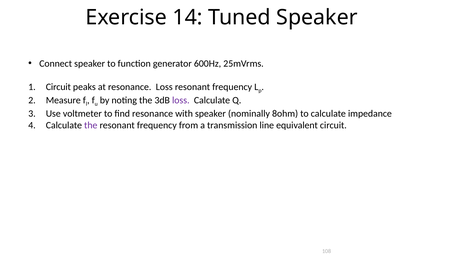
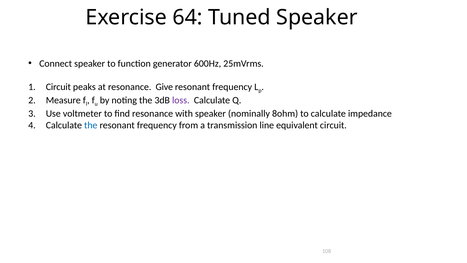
14: 14 -> 64
resonance Loss: Loss -> Give
the at (91, 125) colour: purple -> blue
